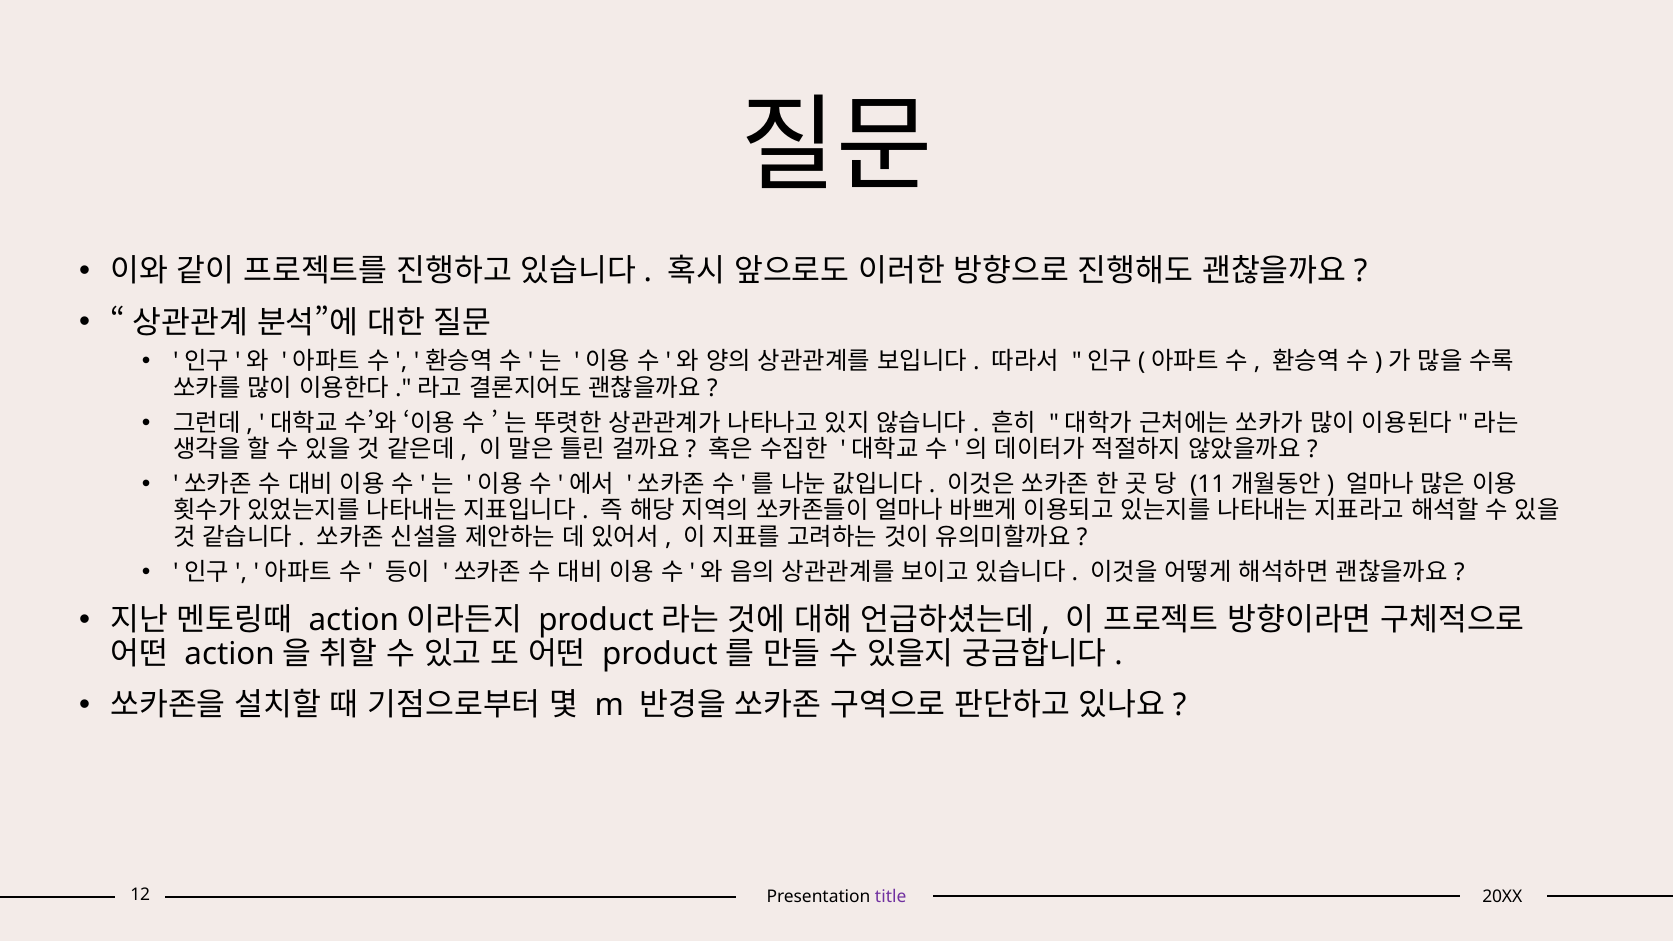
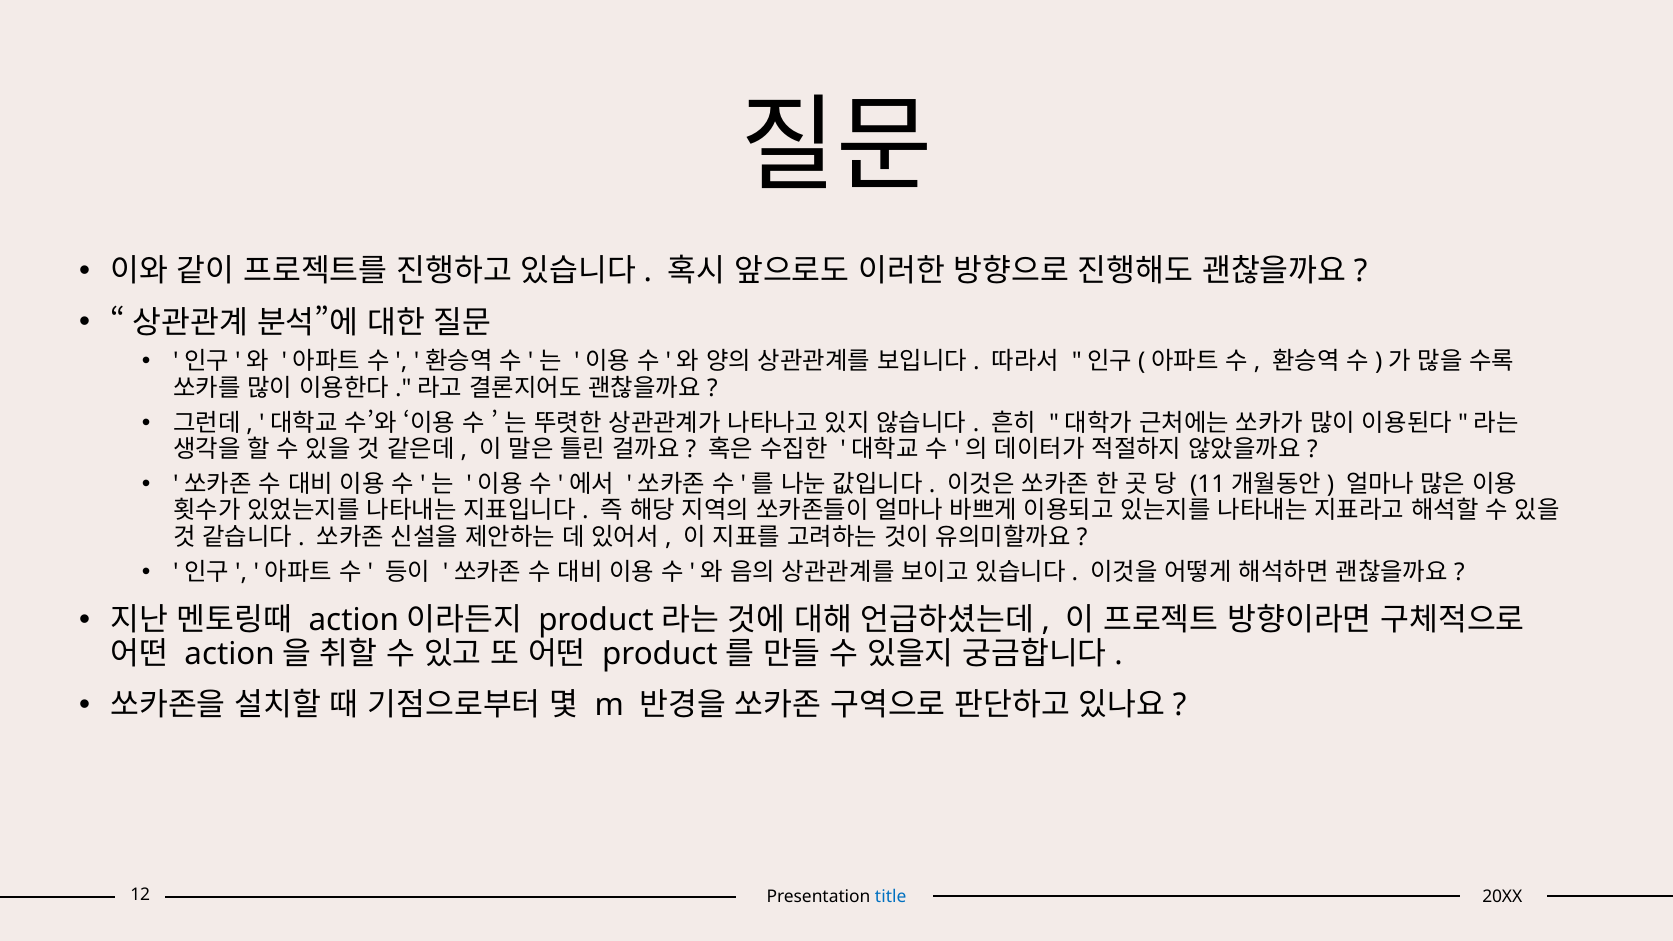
title colour: purple -> blue
